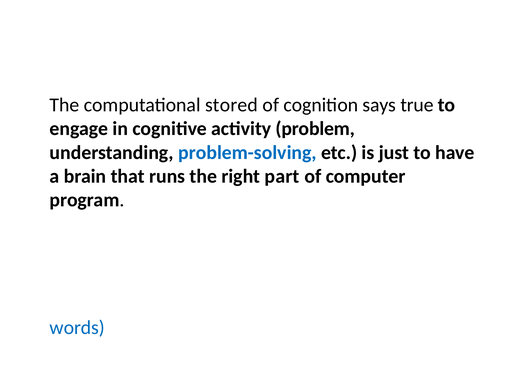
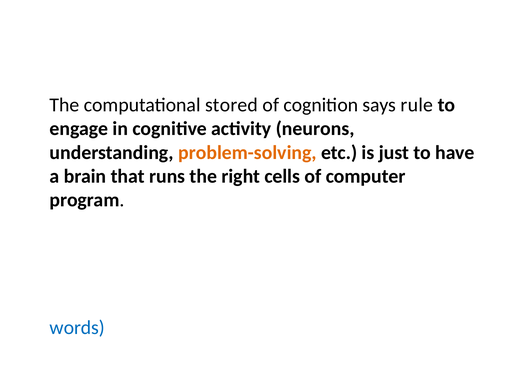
true: true -> rule
problem: problem -> neurons
problem-solving colour: blue -> orange
part: part -> cells
